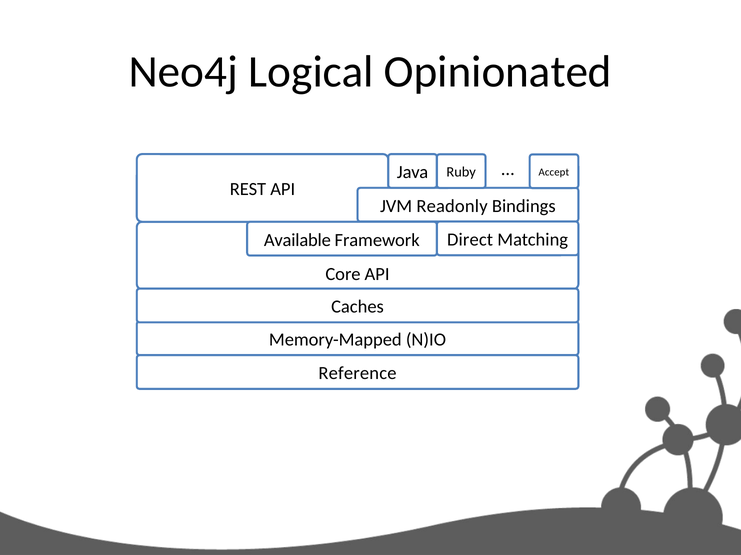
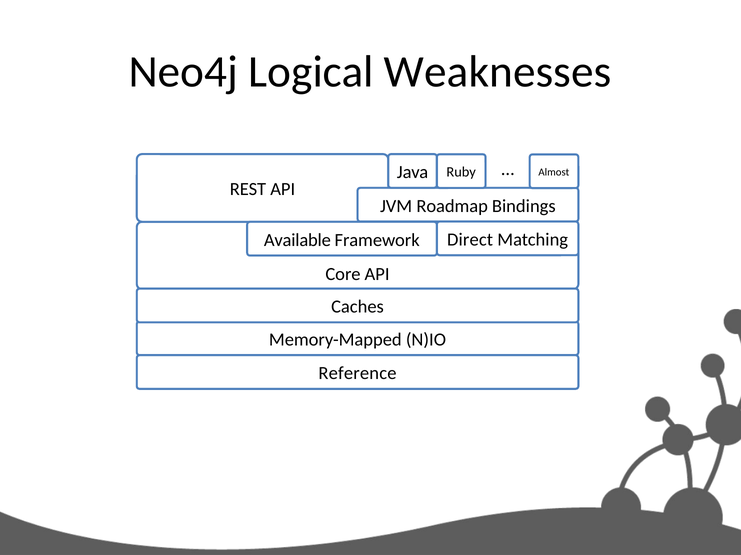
Opinionated: Opinionated -> Weaknesses
Accept: Accept -> Almost
Readonly: Readonly -> Roadmap
